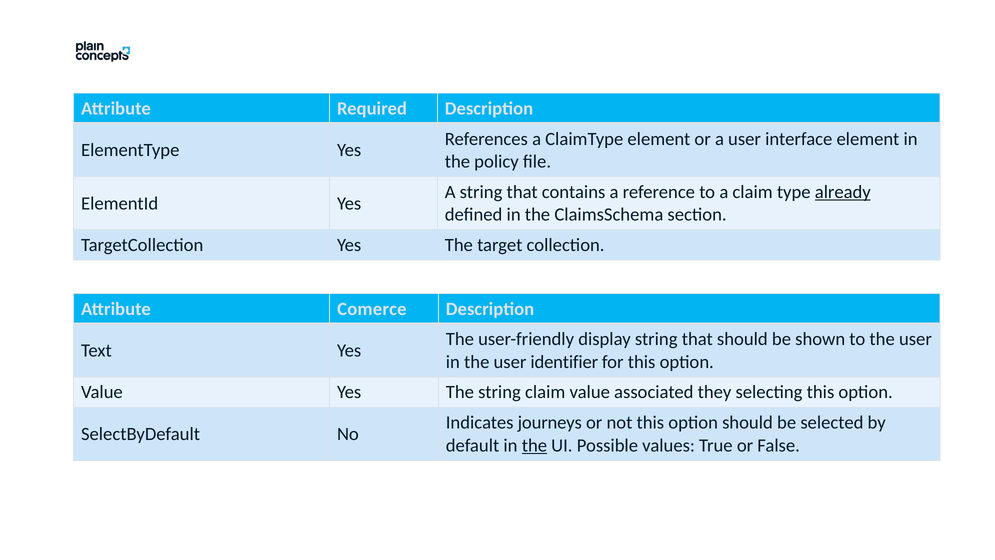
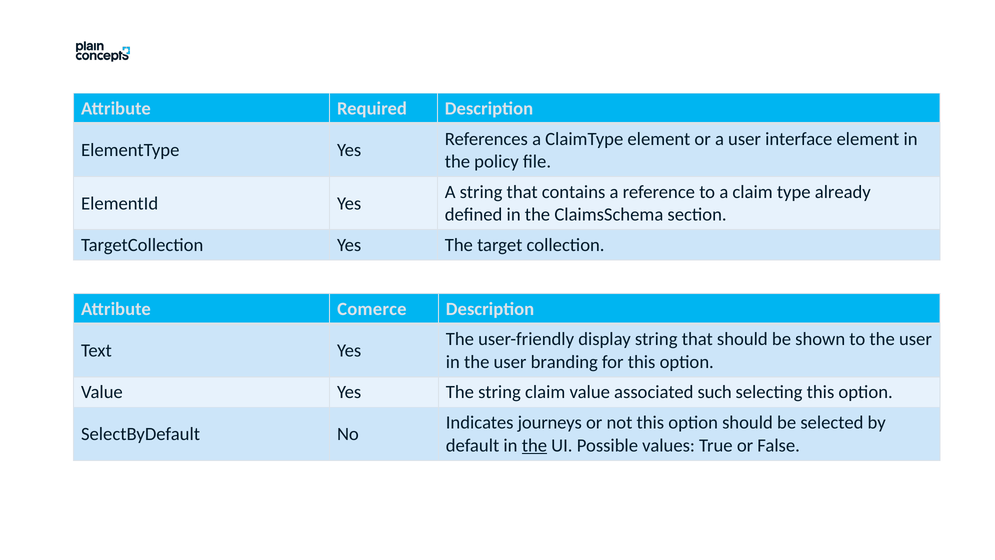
already underline: present -> none
identifier: identifier -> branding
they: they -> such
